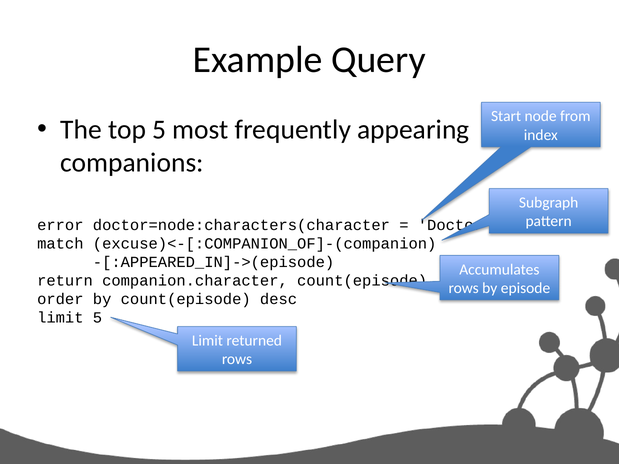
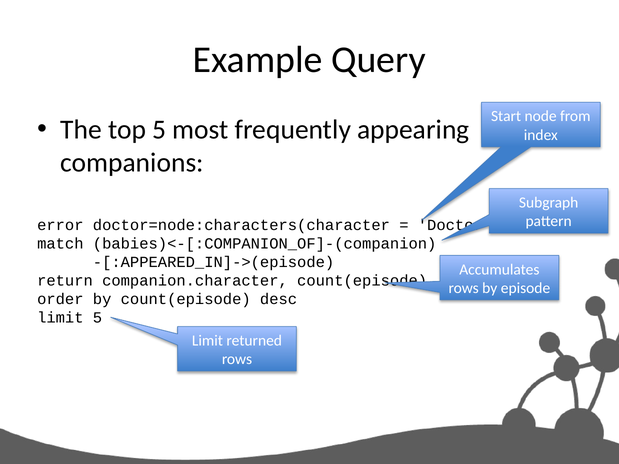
excuse)<-[:COMPANION_OF]-(companion: excuse)<-[:COMPANION_OF]-(companion -> babies)<-[:COMPANION_OF]-(companion
